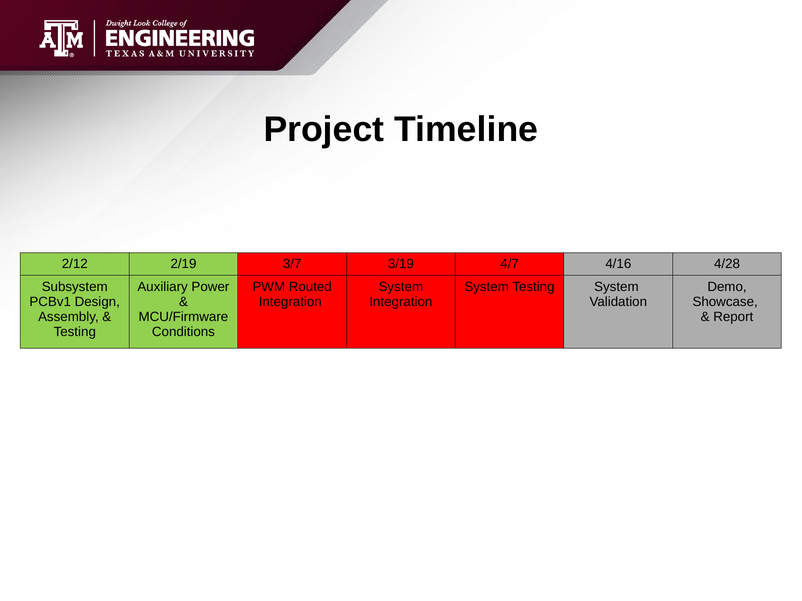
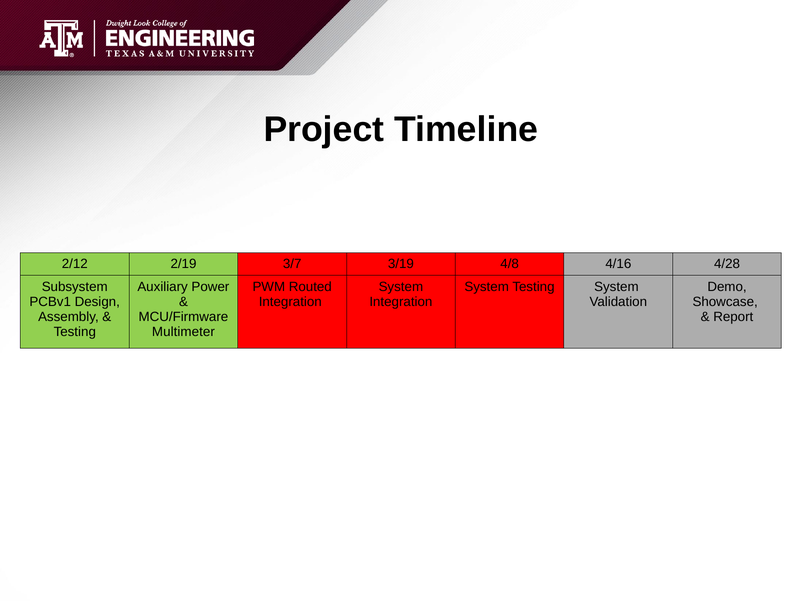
4/7: 4/7 -> 4/8
Conditions: Conditions -> Multimeter
